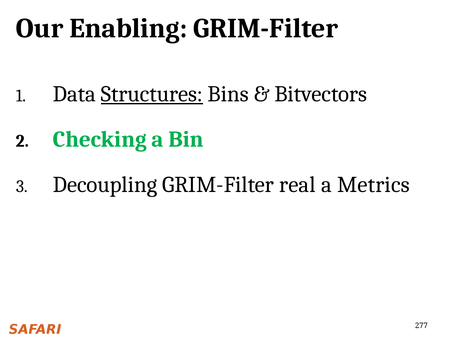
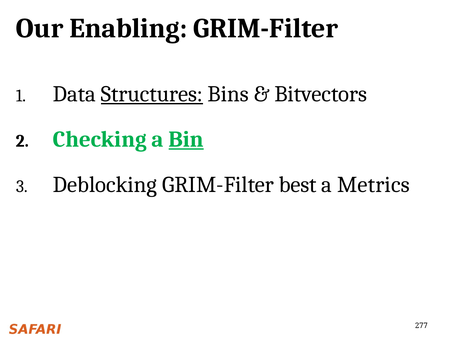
Bin underline: none -> present
Decoupling: Decoupling -> Deblocking
real: real -> best
